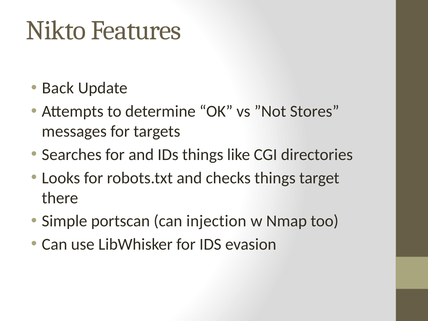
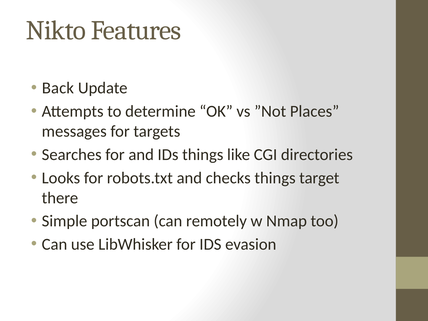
Stores: Stores -> Places
injection: injection -> remotely
